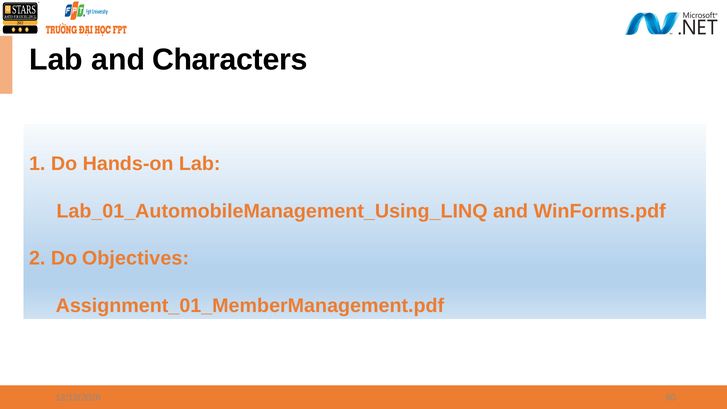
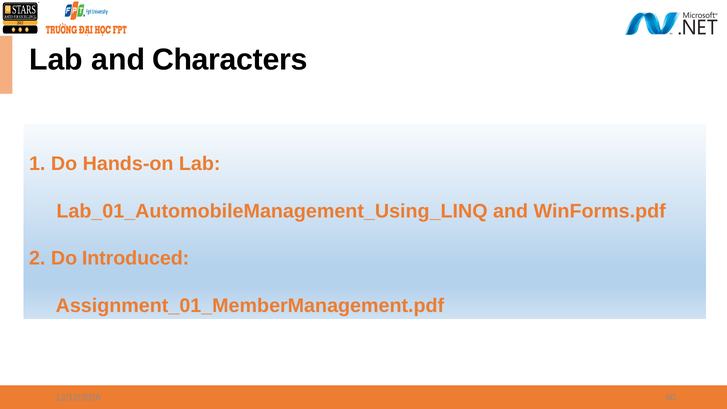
Objectives: Objectives -> Introduced
